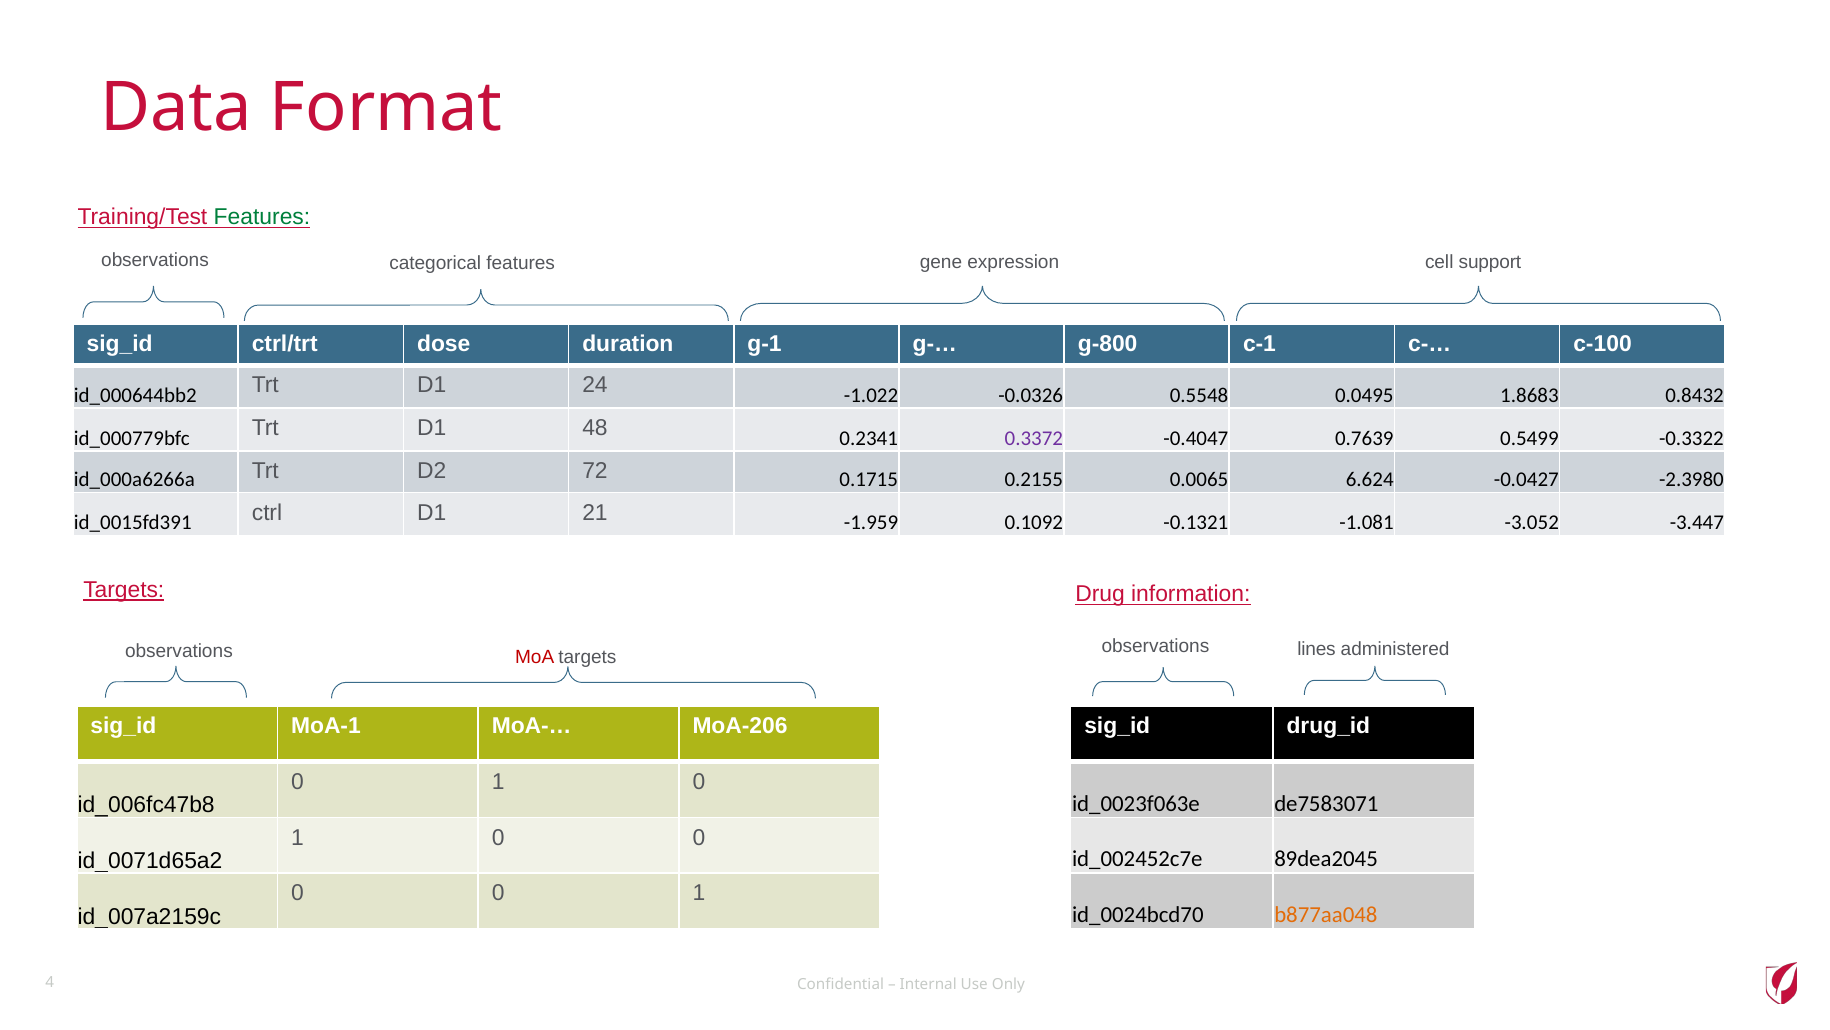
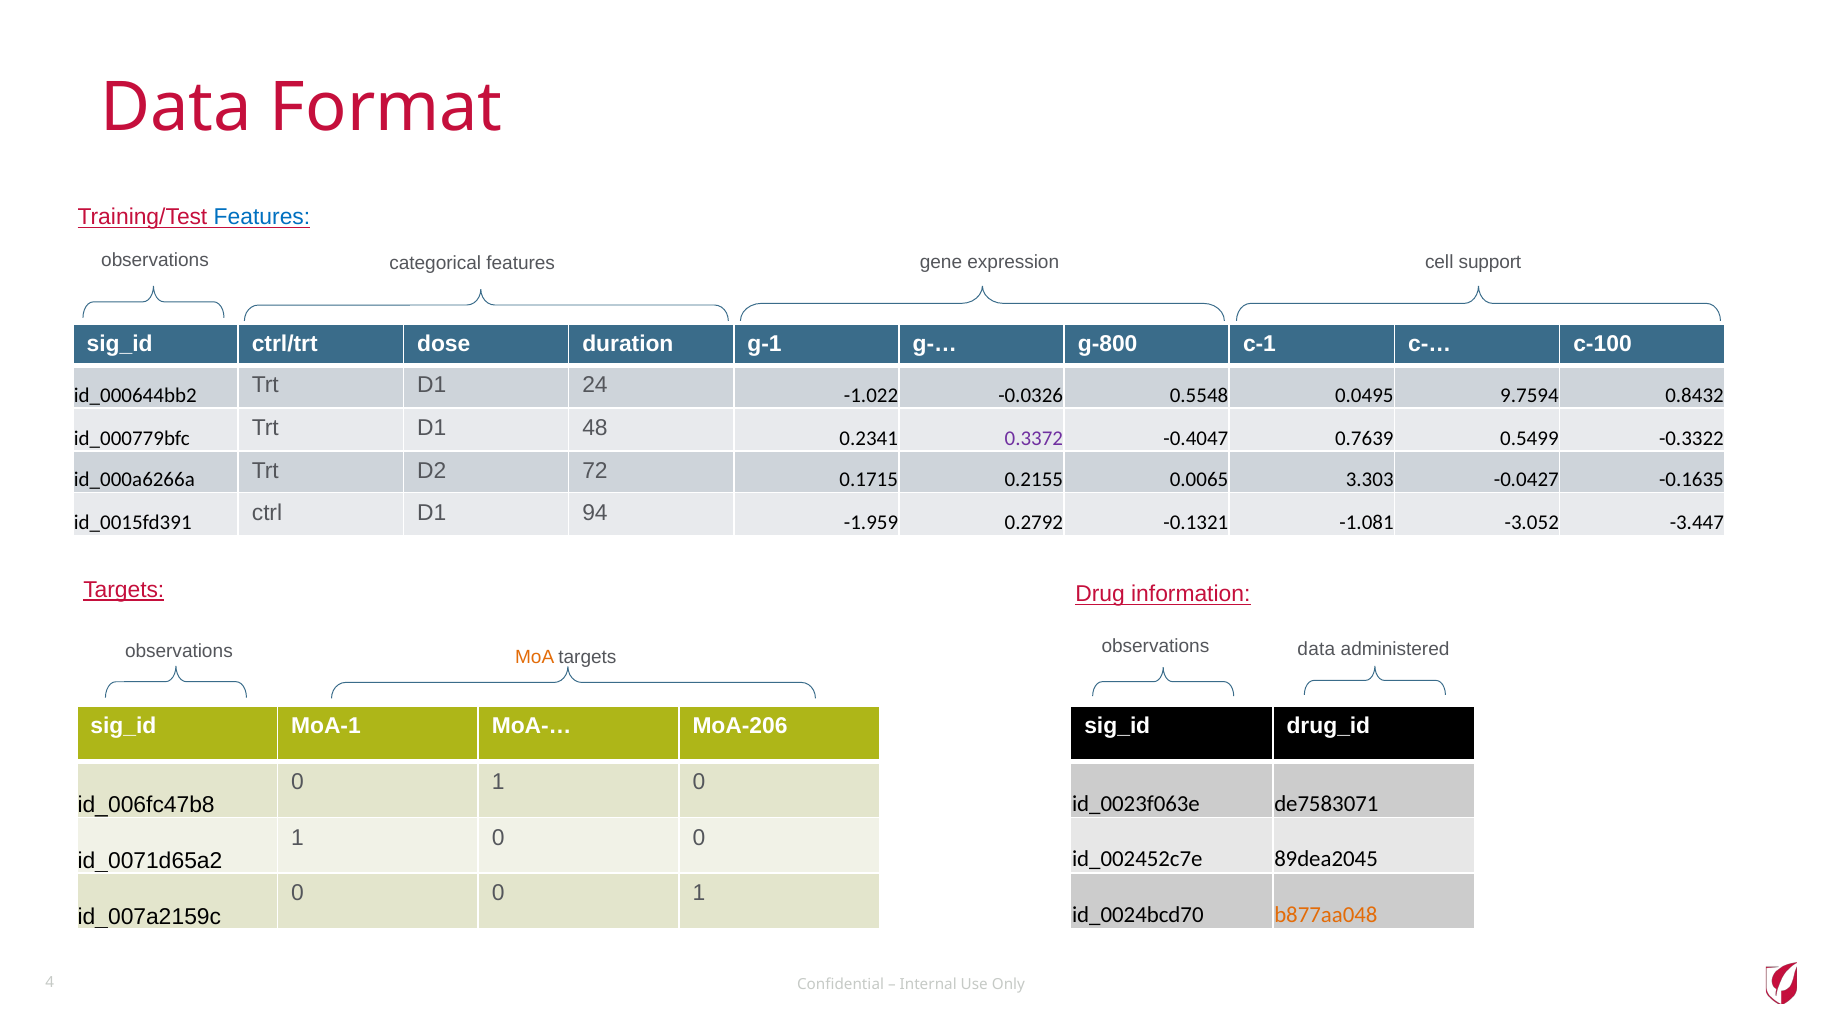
Features at (262, 217) colour: green -> blue
1.8683: 1.8683 -> 9.7594
6.624: 6.624 -> 3.303
-2.3980: -2.3980 -> -0.1635
21: 21 -> 94
0.1092: 0.1092 -> 0.2792
observations lines: lines -> data
MoA colour: red -> orange
